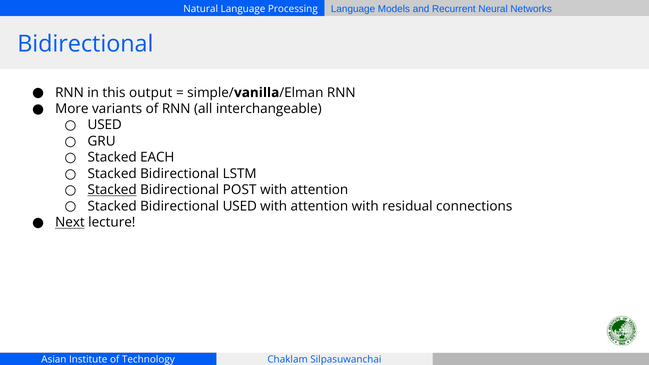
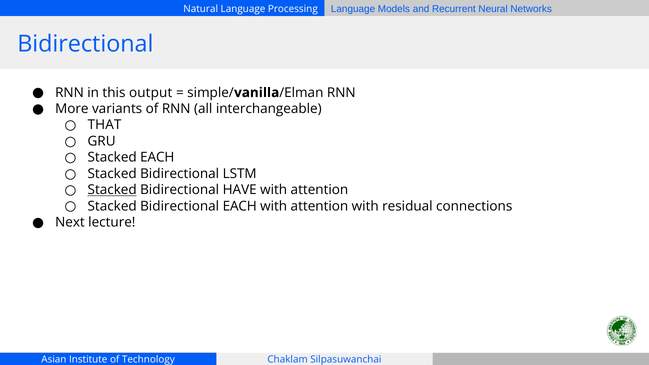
USED at (105, 125): USED -> THAT
POST: POST -> HAVE
Bidirectional USED: USED -> EACH
Next underline: present -> none
